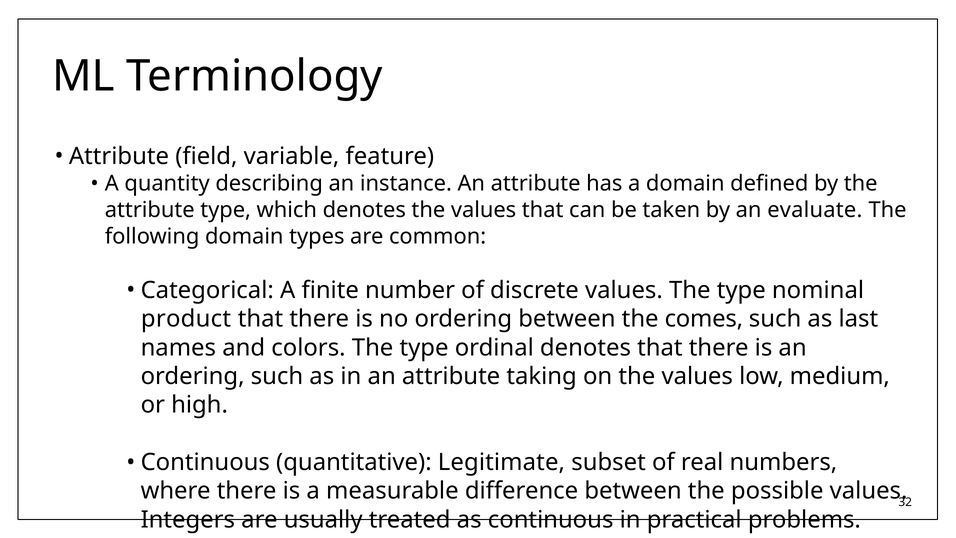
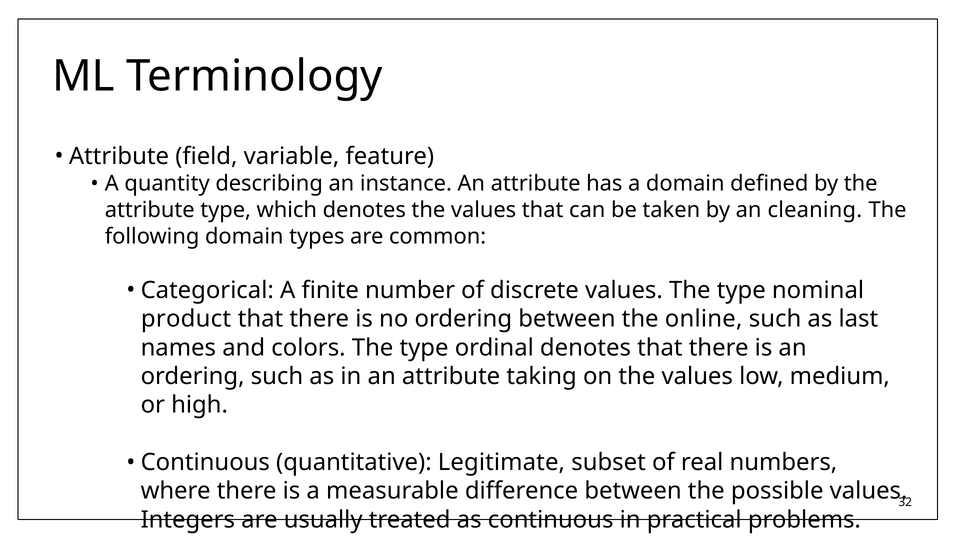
evaluate: evaluate -> cleaning
comes: comes -> online
